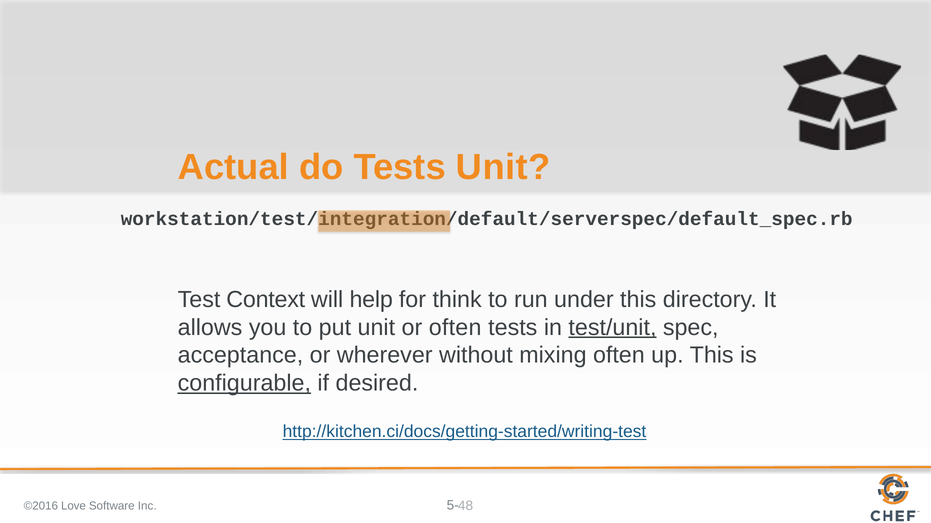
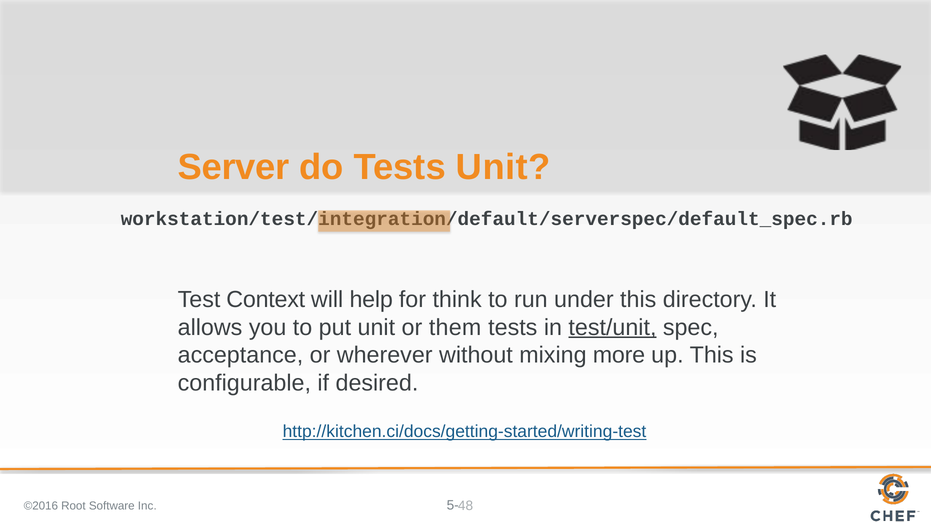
Actual: Actual -> Server
or often: often -> them
mixing often: often -> more
configurable underline: present -> none
Love: Love -> Root
